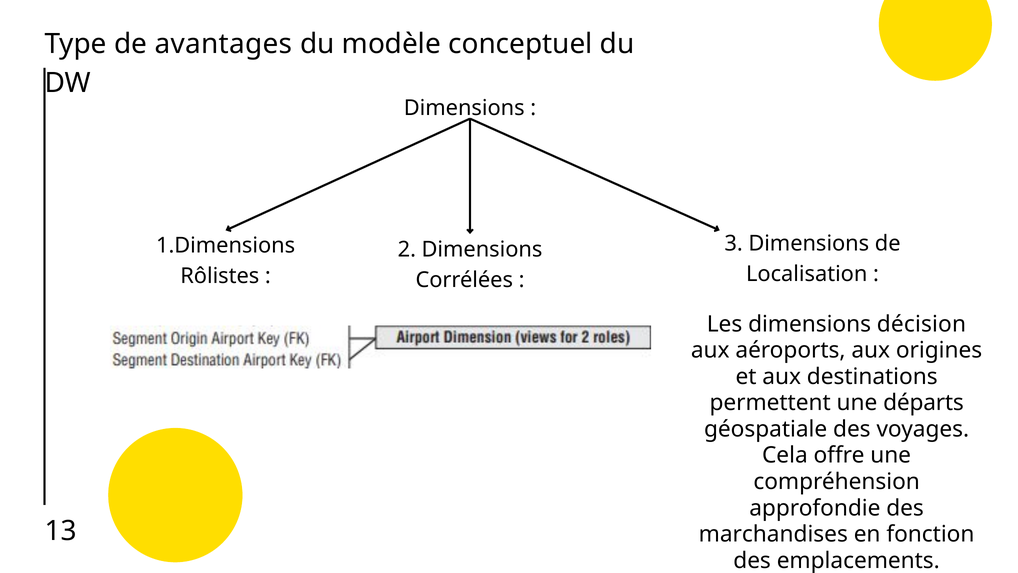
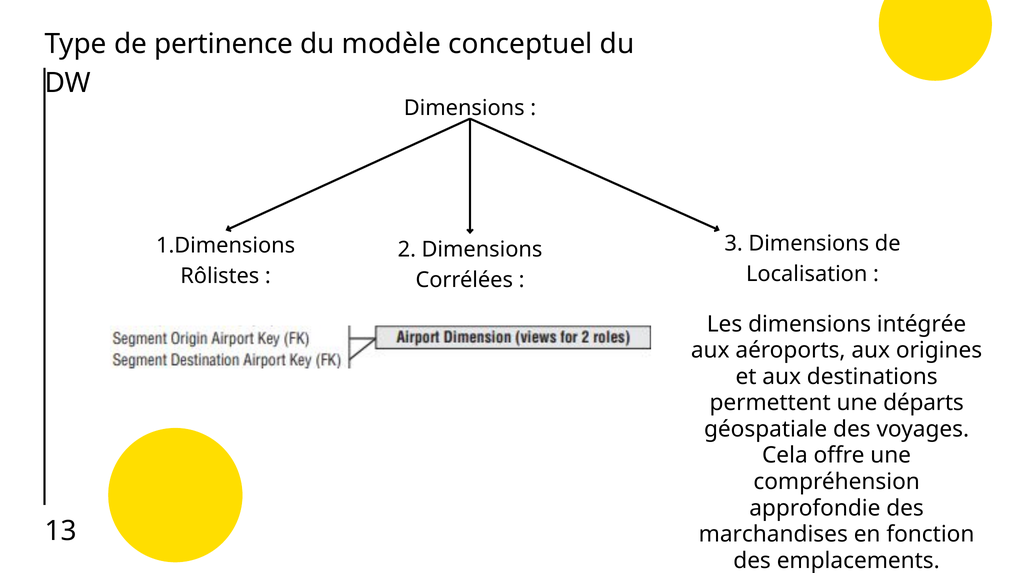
avantages: avantages -> pertinence
décision: décision -> intégrée
